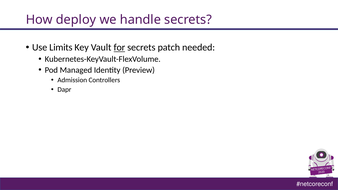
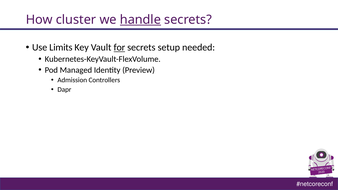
deploy: deploy -> cluster
handle underline: none -> present
patch: patch -> setup
